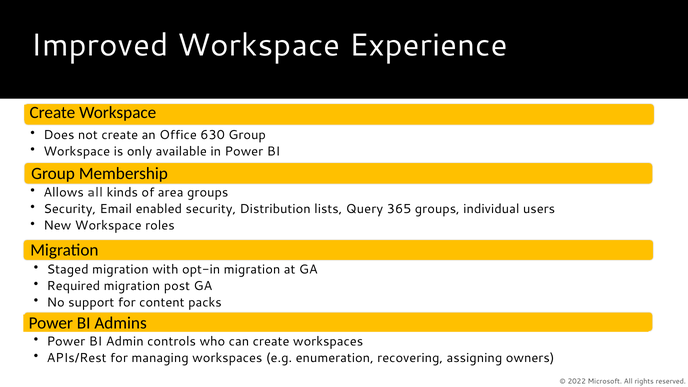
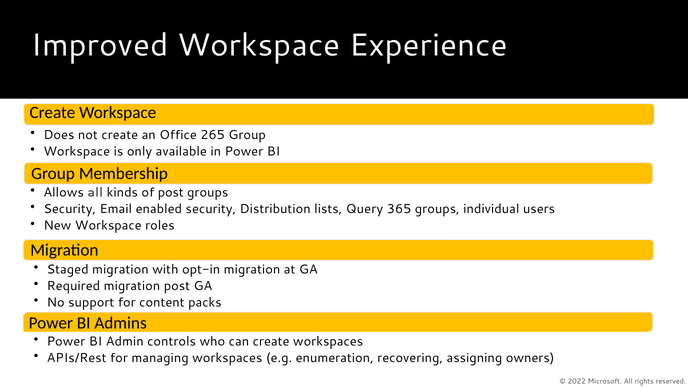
630: 630 -> 265
of area: area -> post
